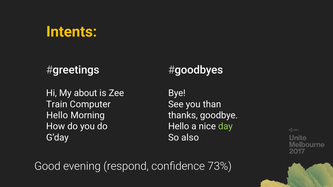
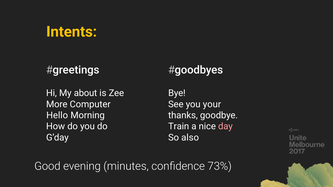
Train: Train -> More
than: than -> your
Hello at (179, 127): Hello -> Train
day colour: light green -> pink
respond: respond -> minutes
